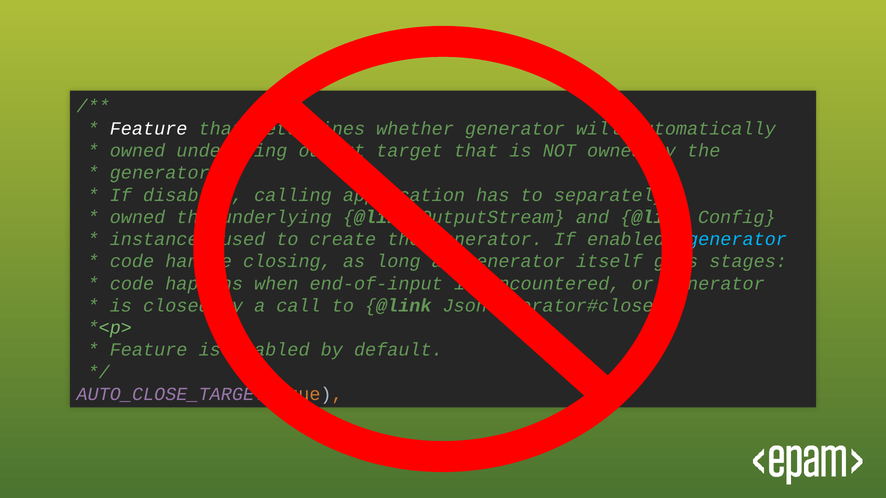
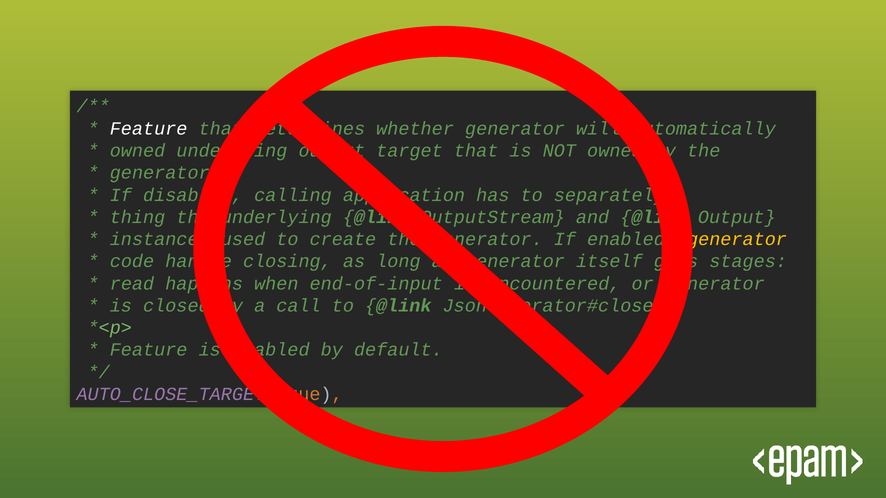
owned at (138, 217): owned -> thing
Config at (737, 217): Config -> Output
generator at (737, 239) colour: light blue -> yellow
code at (132, 284): code -> read
